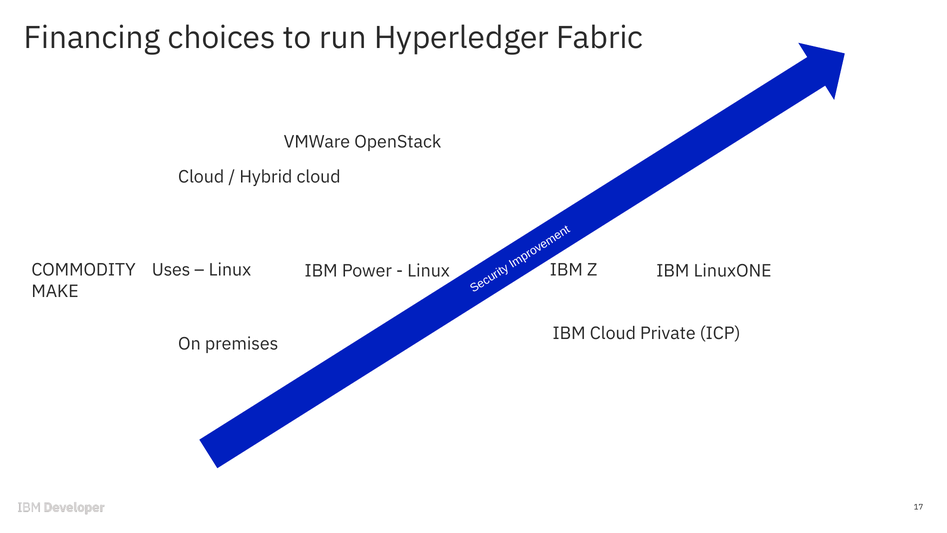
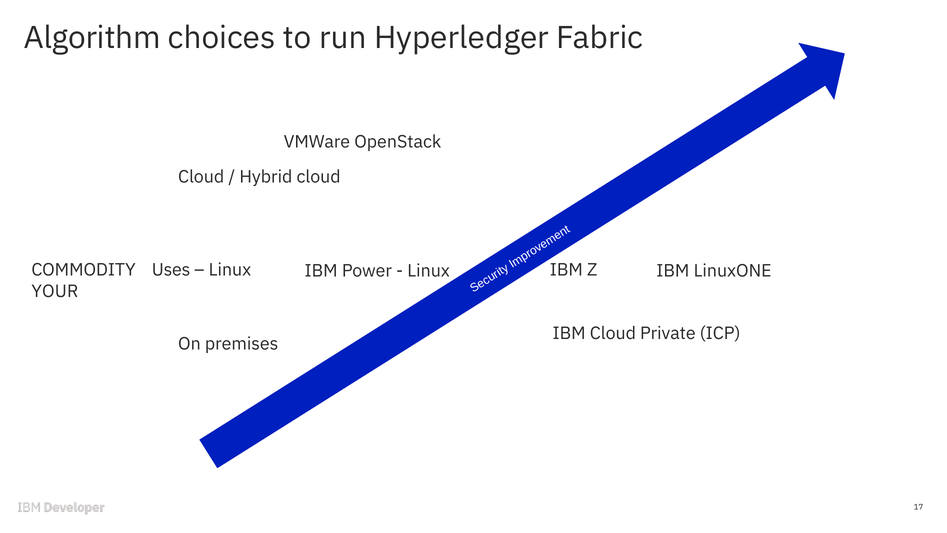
Financing: Financing -> Algorithm
MAKE: MAKE -> YOUR
